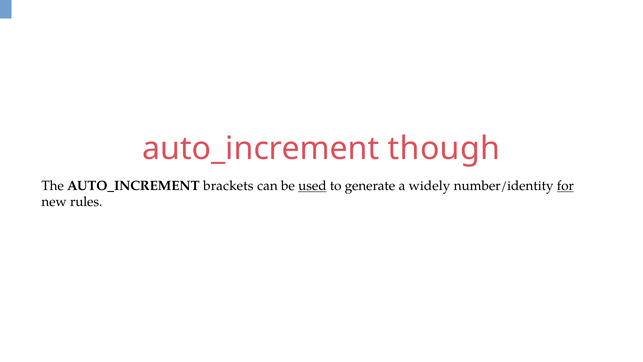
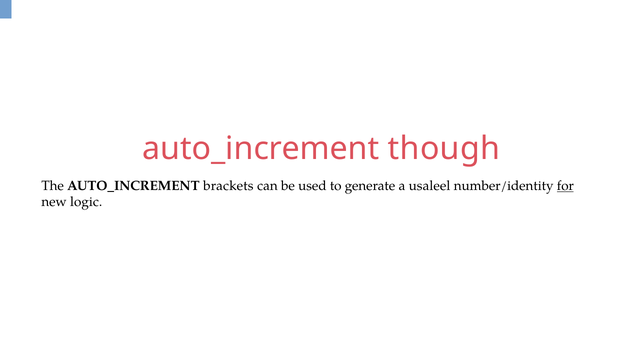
used underline: present -> none
widely: widely -> usaleel
rules: rules -> logic
